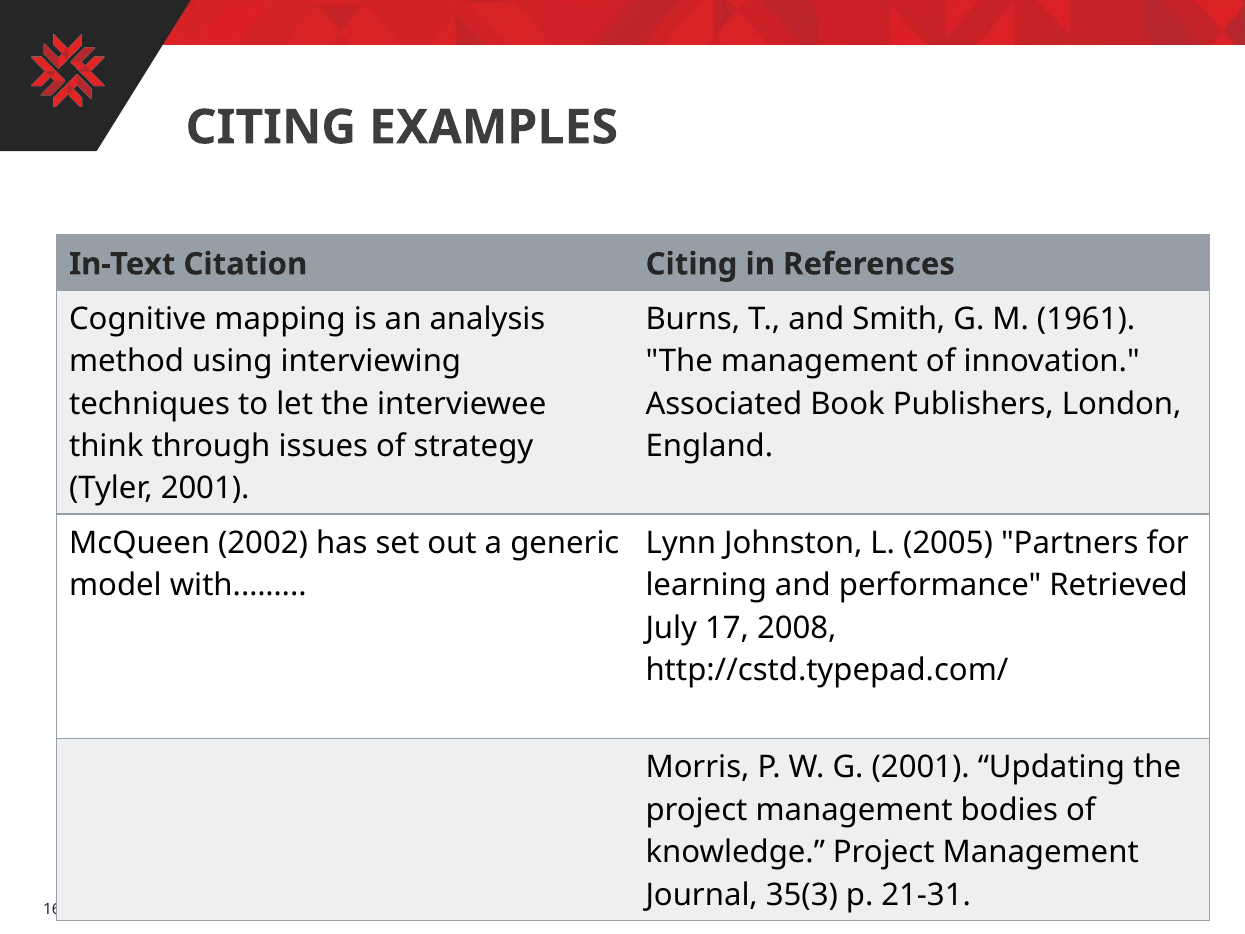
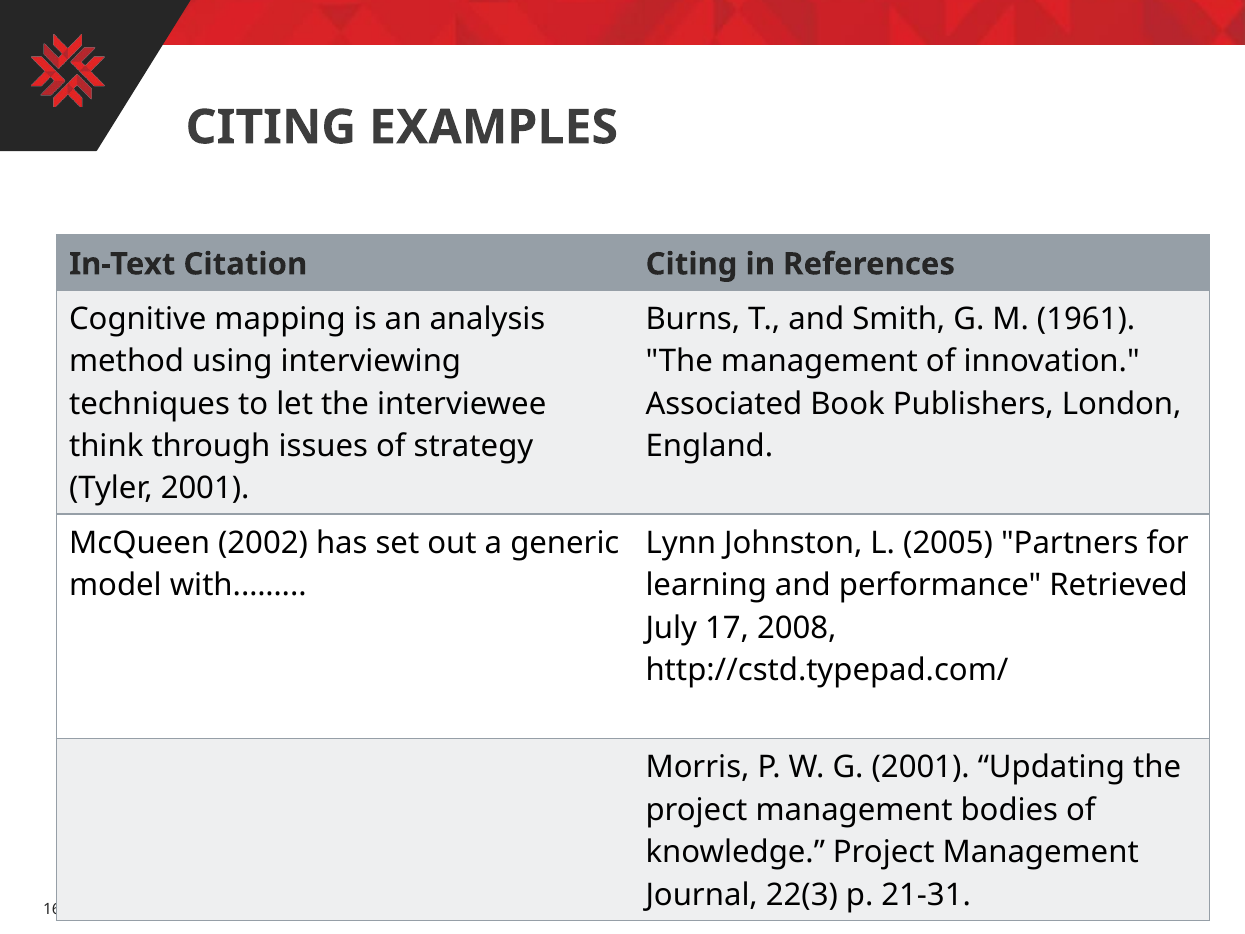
35(3: 35(3 -> 22(3
